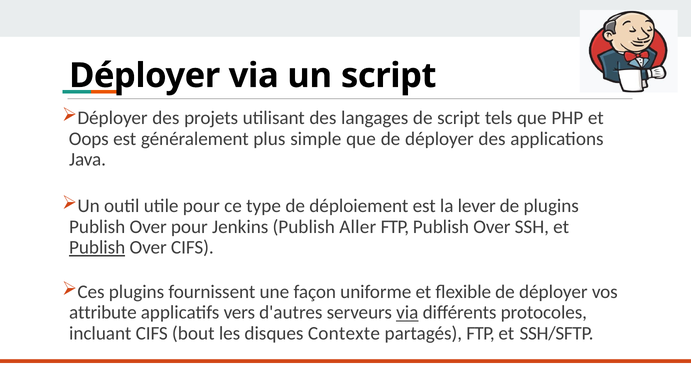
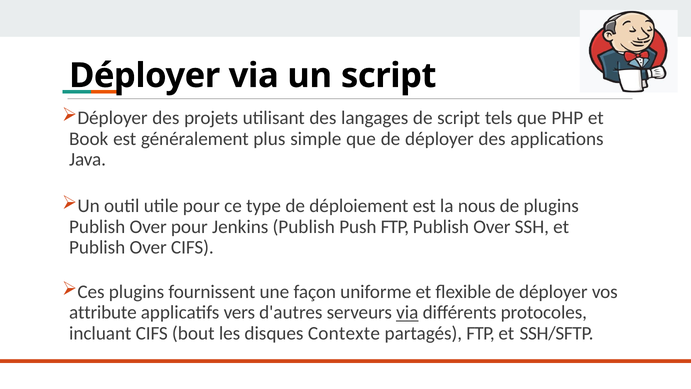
Oops: Oops -> Book
lever: lever -> nous
Aller: Aller -> Push
Publish at (97, 247) underline: present -> none
